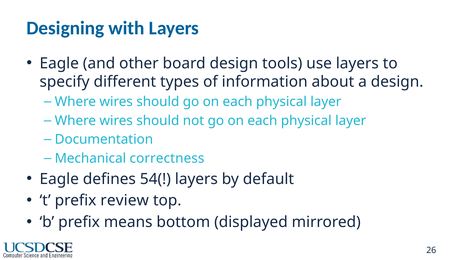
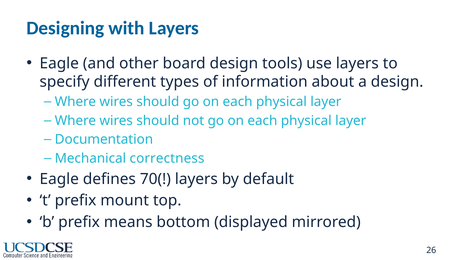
54(: 54( -> 70(
review: review -> mount
